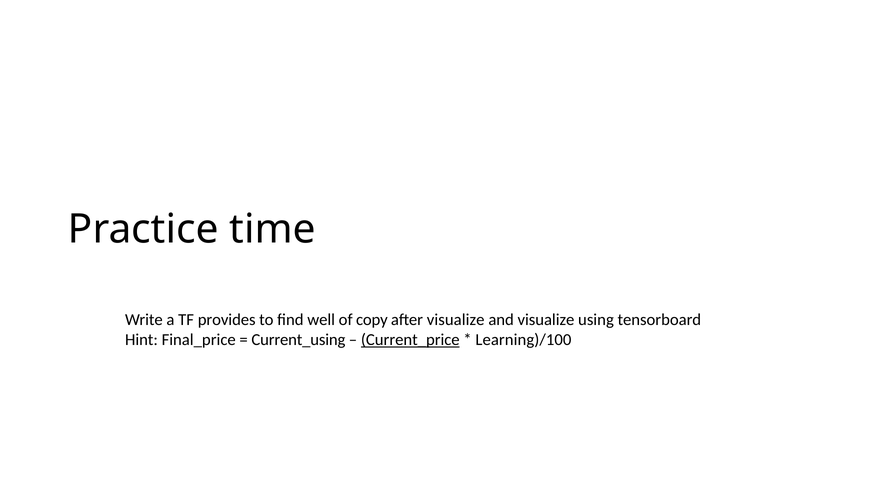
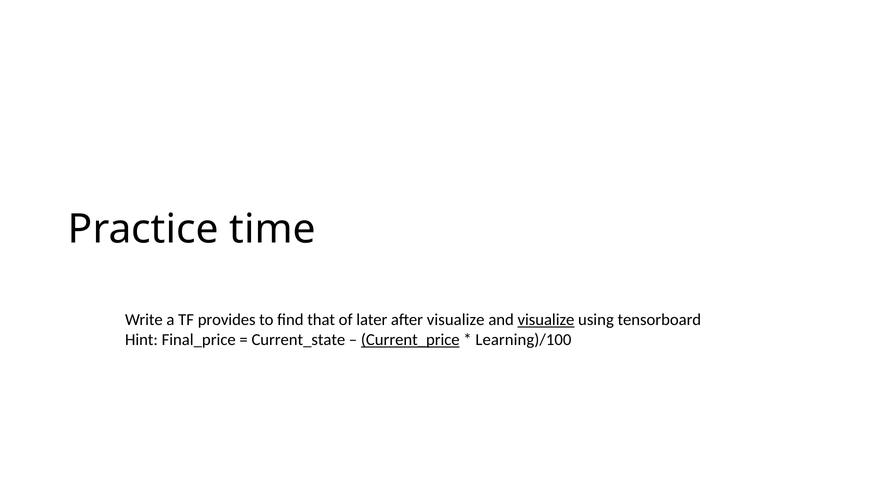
well: well -> that
copy: copy -> later
visualize at (546, 320) underline: none -> present
Current_using: Current_using -> Current_state
